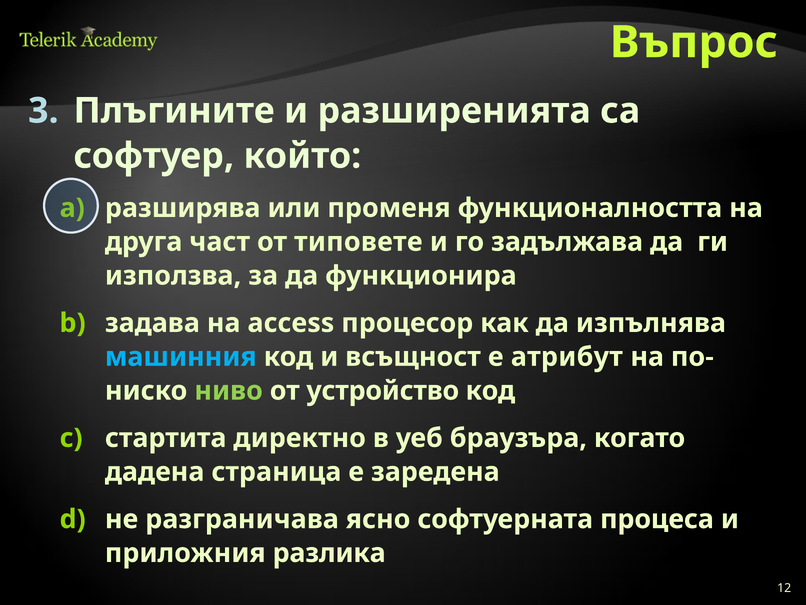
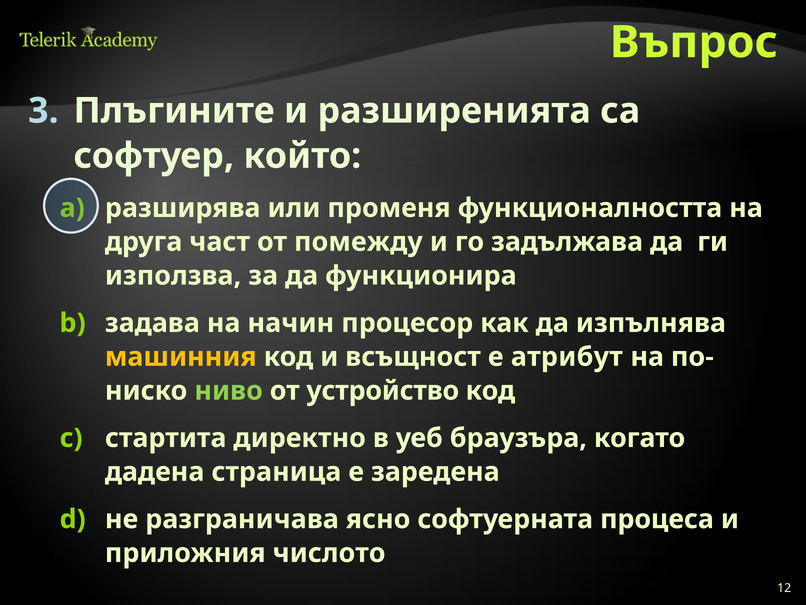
типовете: типовете -> помежду
access: access -> начин
машинния colour: light blue -> yellow
разлика: разлика -> числото
